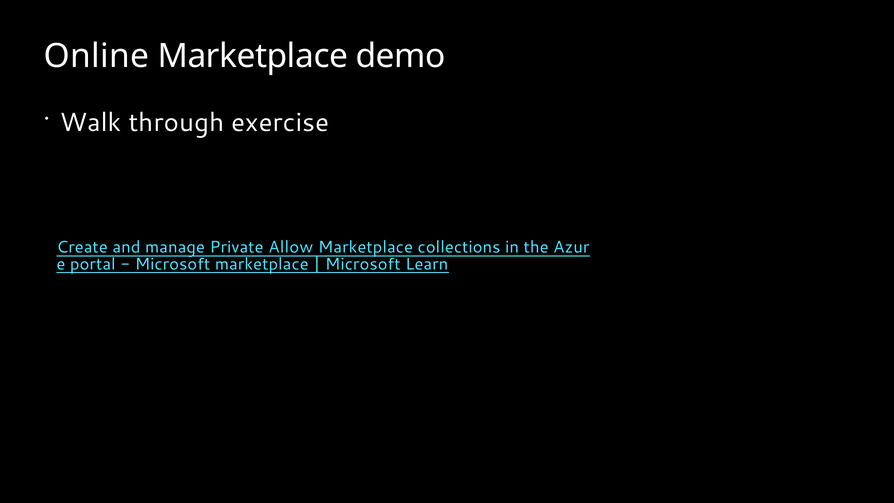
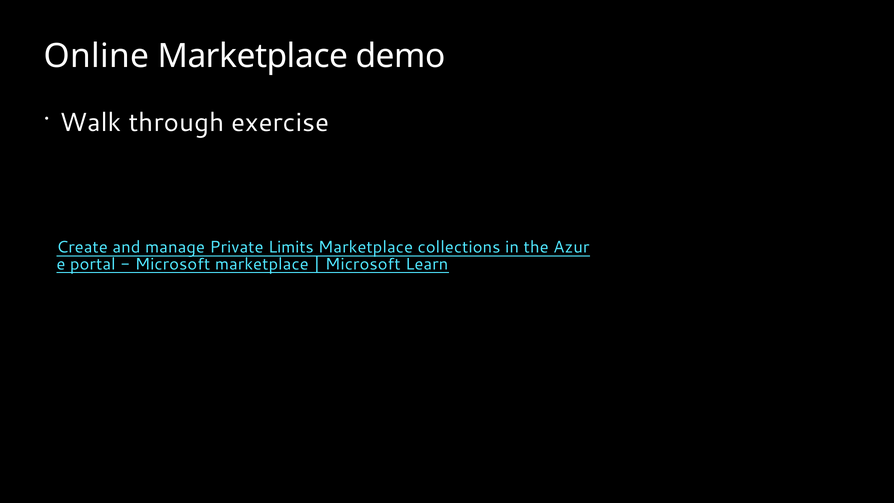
Allow: Allow -> Limits
